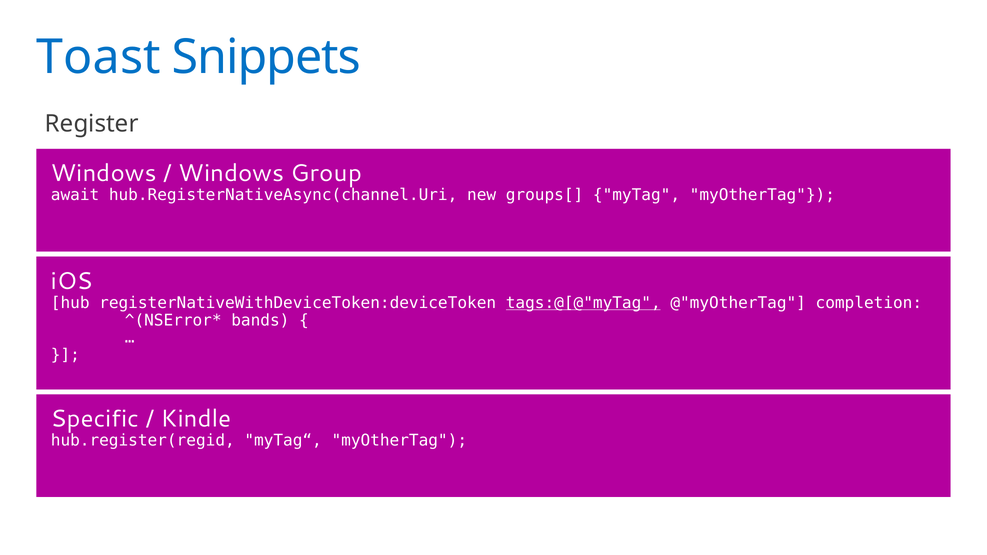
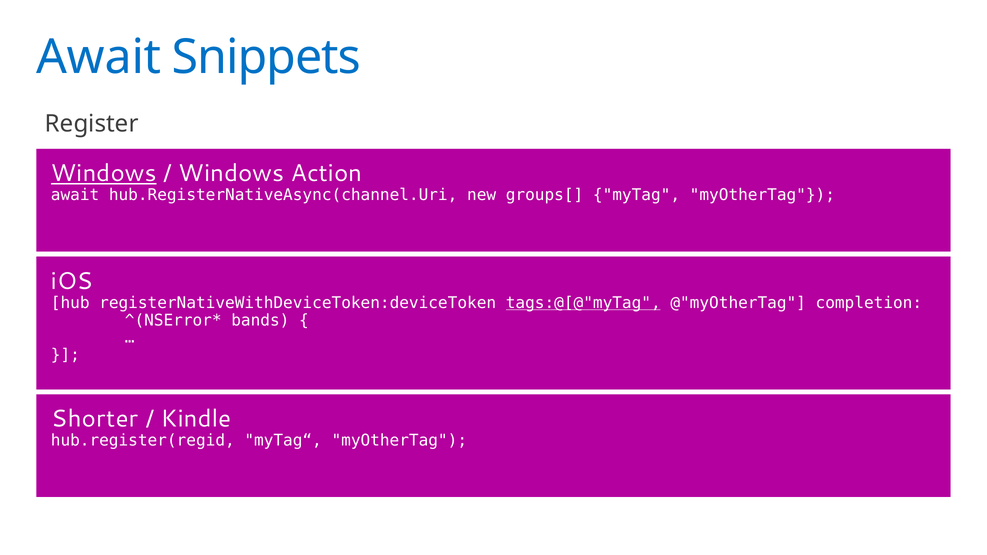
Toast at (98, 58): Toast -> Await
Windows at (104, 173) underline: none -> present
Group: Group -> Action
Specific: Specific -> Shorter
